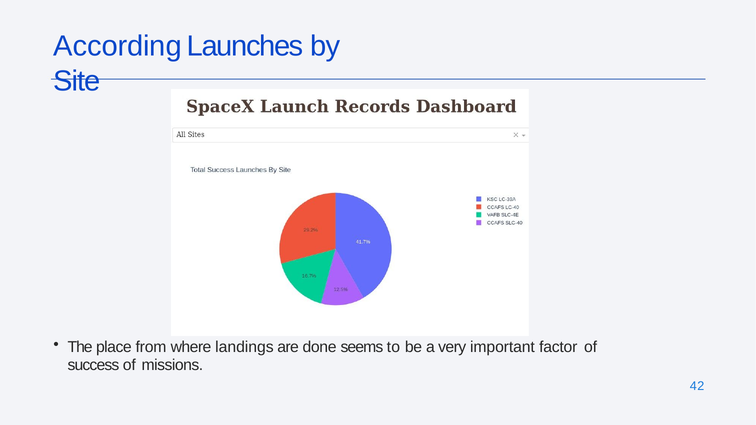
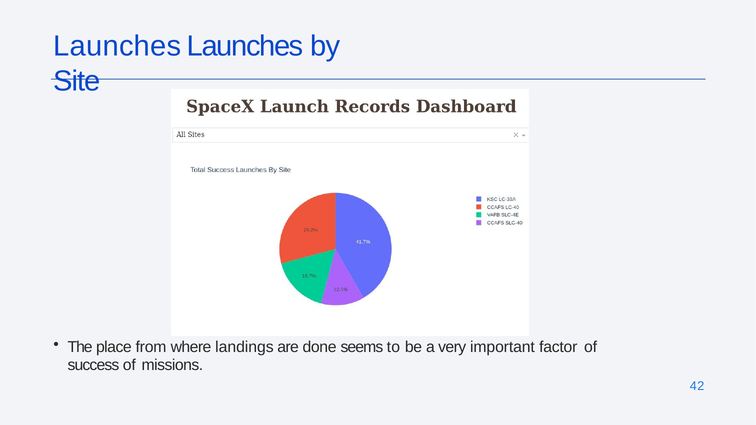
According at (118, 46): According -> Launches
